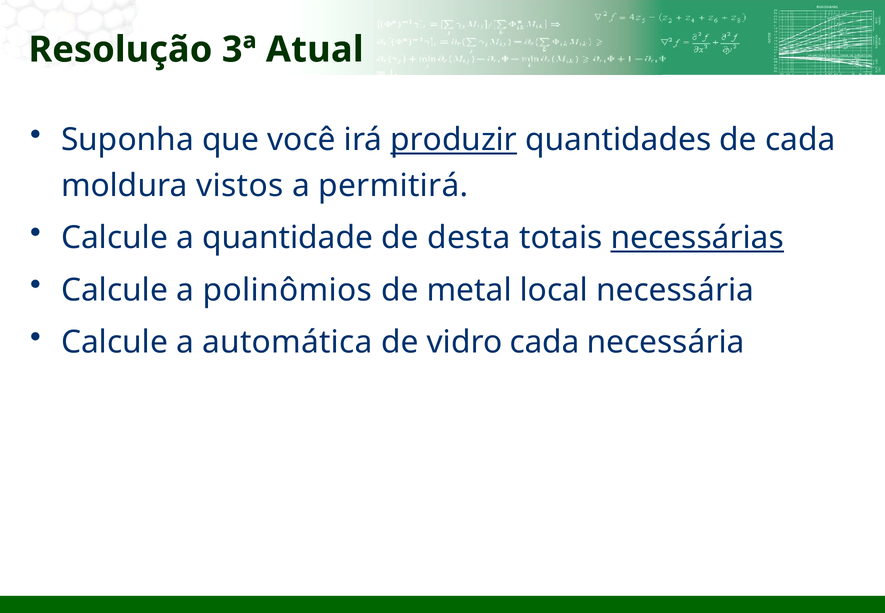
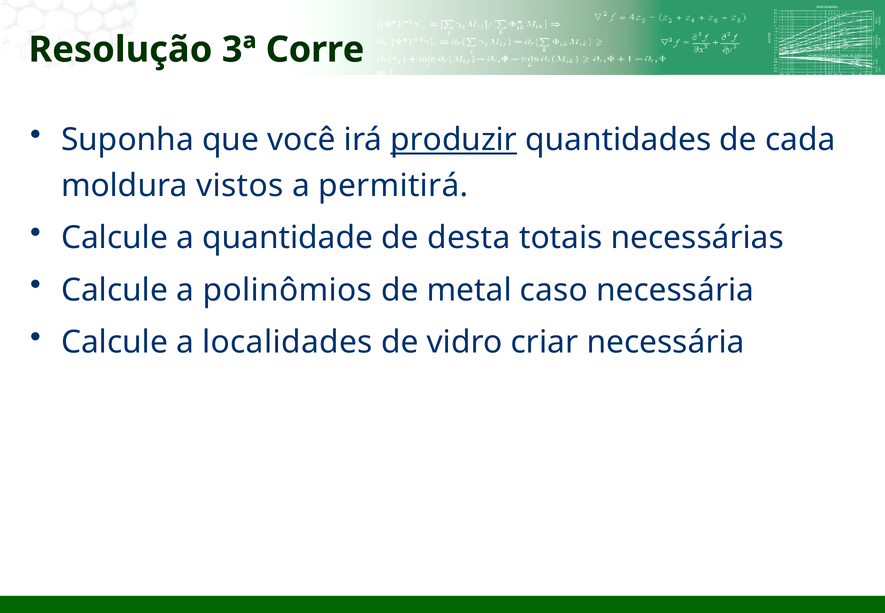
Atual: Atual -> Corre
necessárias underline: present -> none
local: local -> caso
automática: automática -> localidades
vidro cada: cada -> criar
